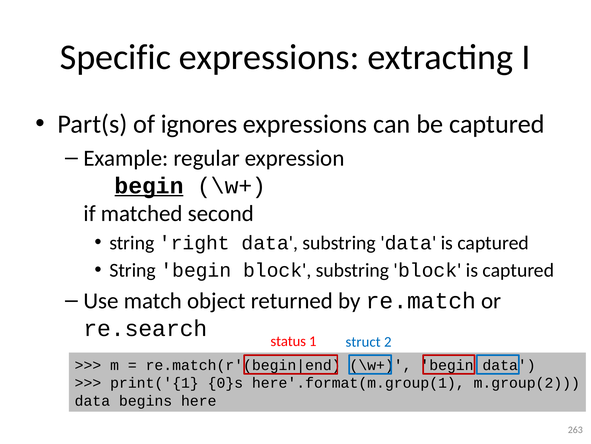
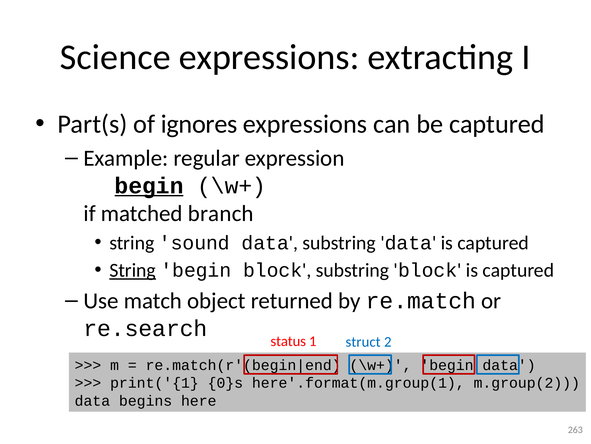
Specific: Specific -> Science
second: second -> branch
right: right -> sound
String at (133, 270) underline: none -> present
